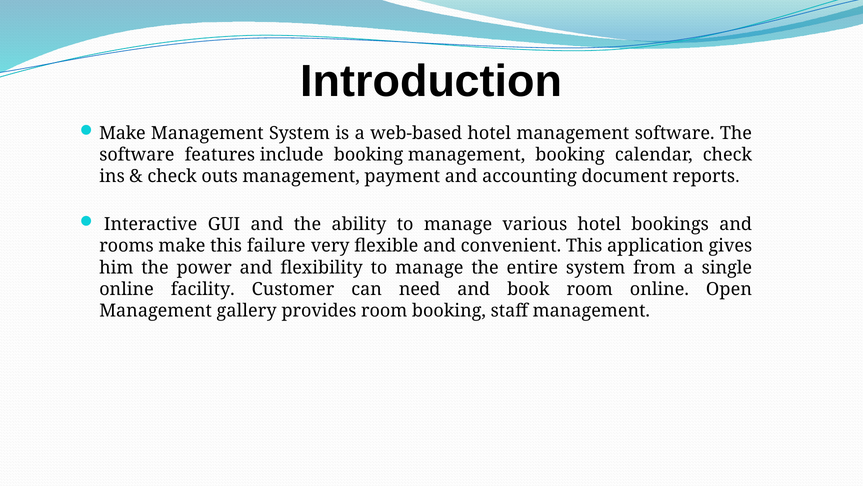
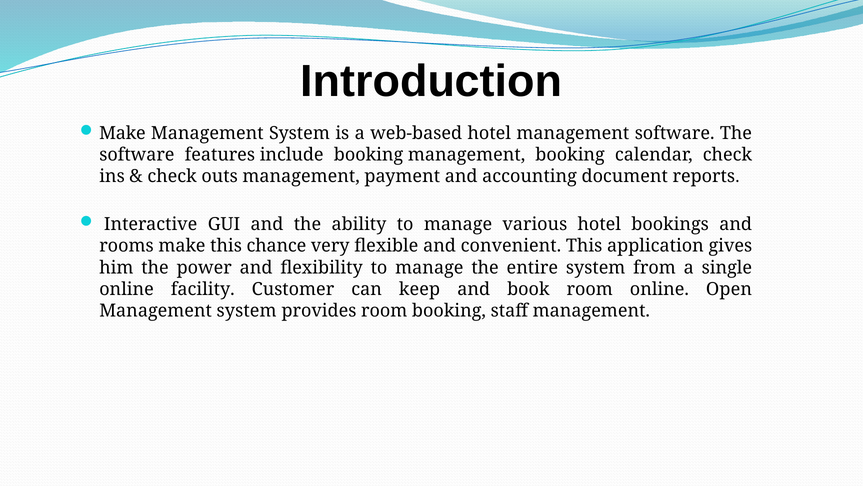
failure: failure -> chance
need: need -> keep
gallery at (247, 310): gallery -> system
